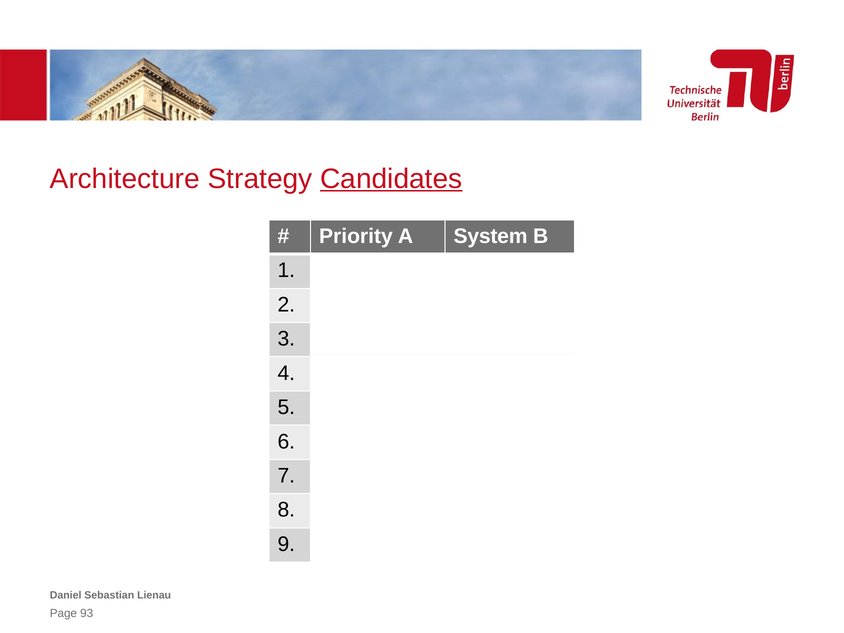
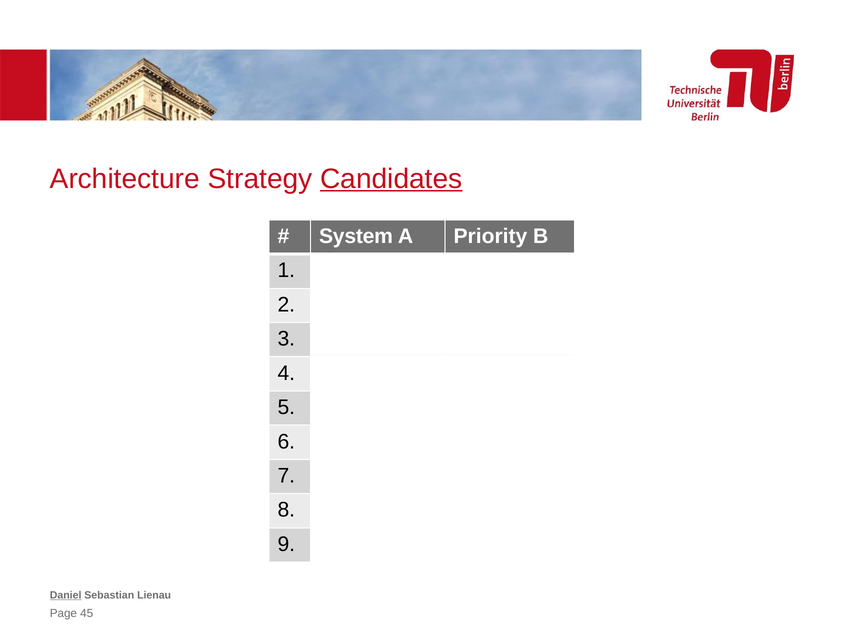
Priority: Priority -> System
System: System -> Priority
Daniel underline: none -> present
93: 93 -> 45
